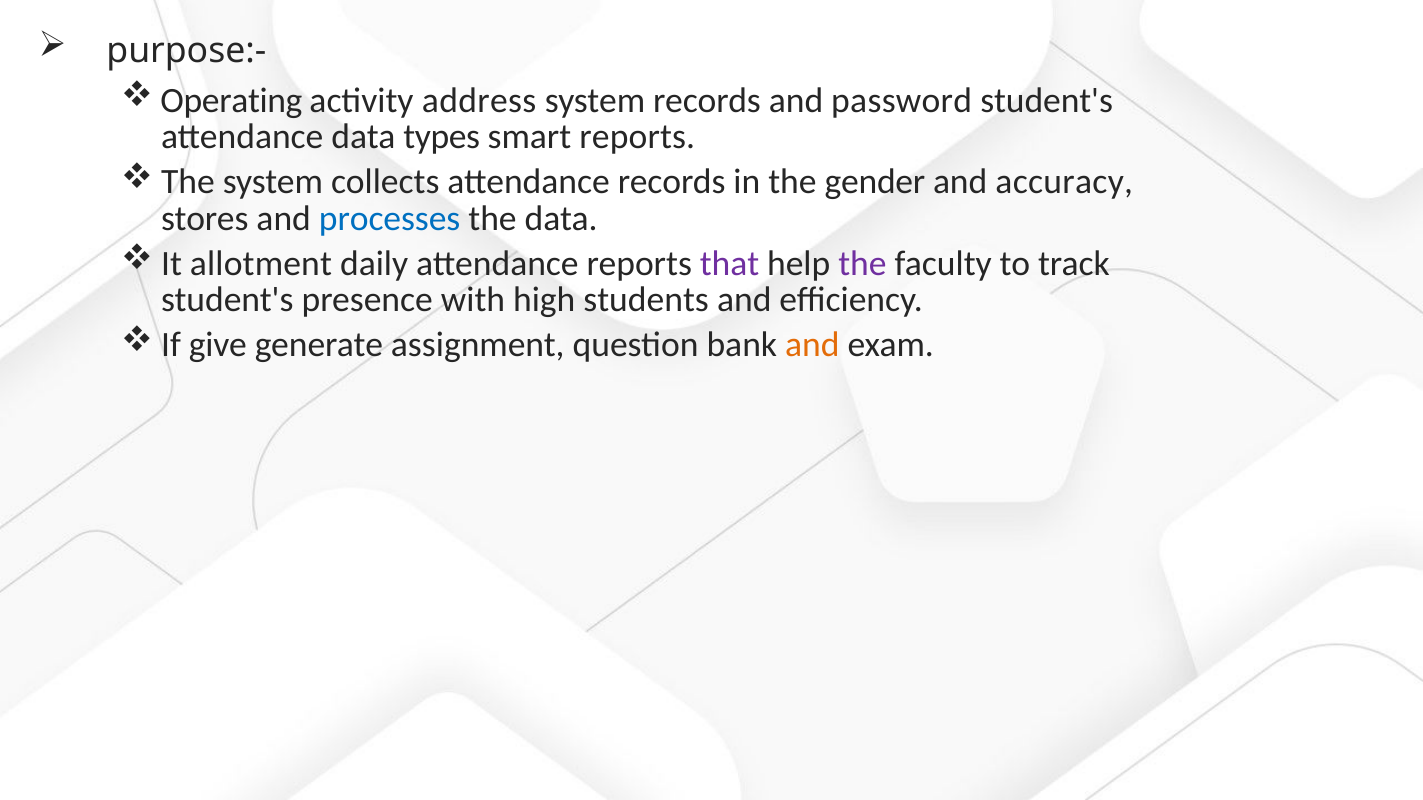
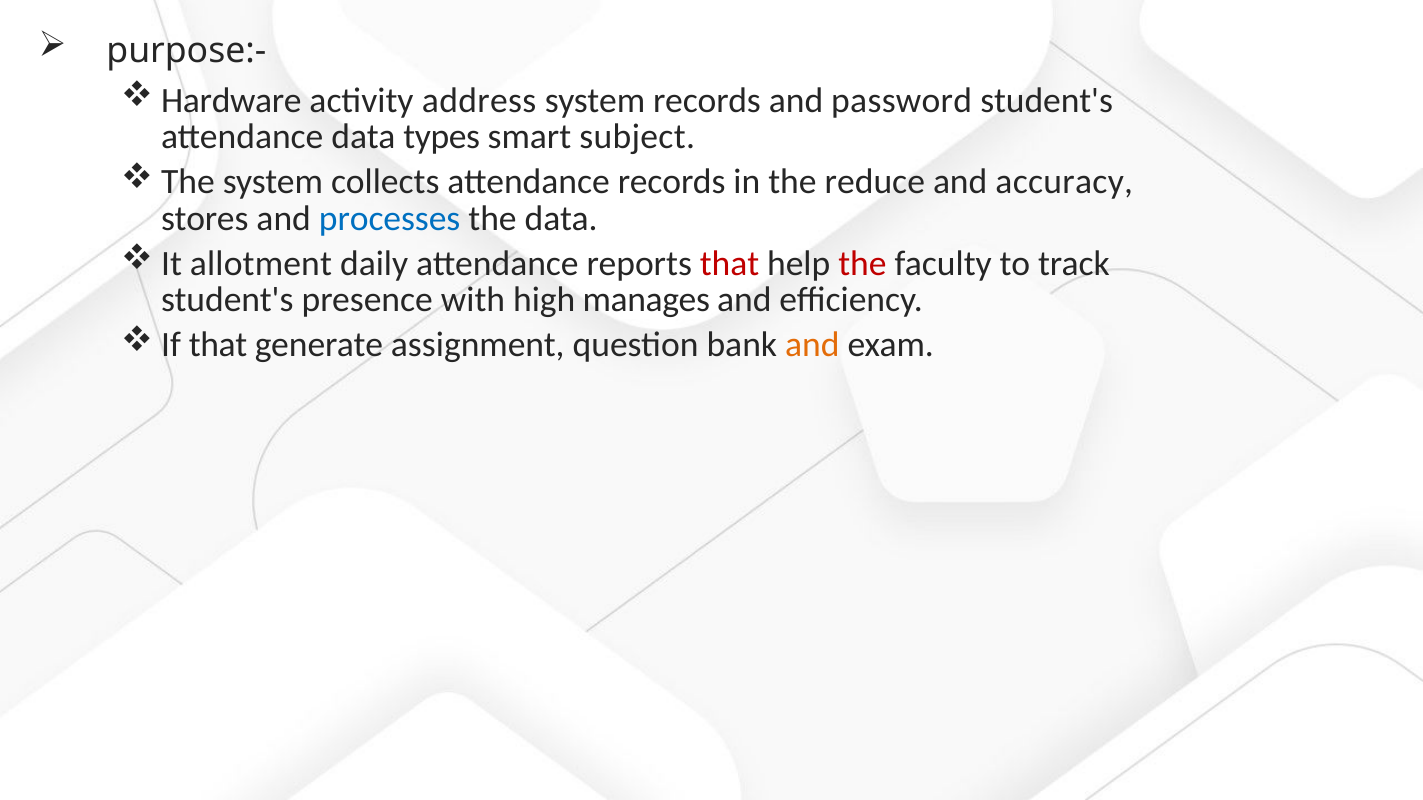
Operating: Operating -> Hardware
smart reports: reports -> subject
gender: gender -> reduce
that at (730, 264) colour: purple -> red
the at (862, 264) colour: purple -> red
students: students -> manages
If give: give -> that
